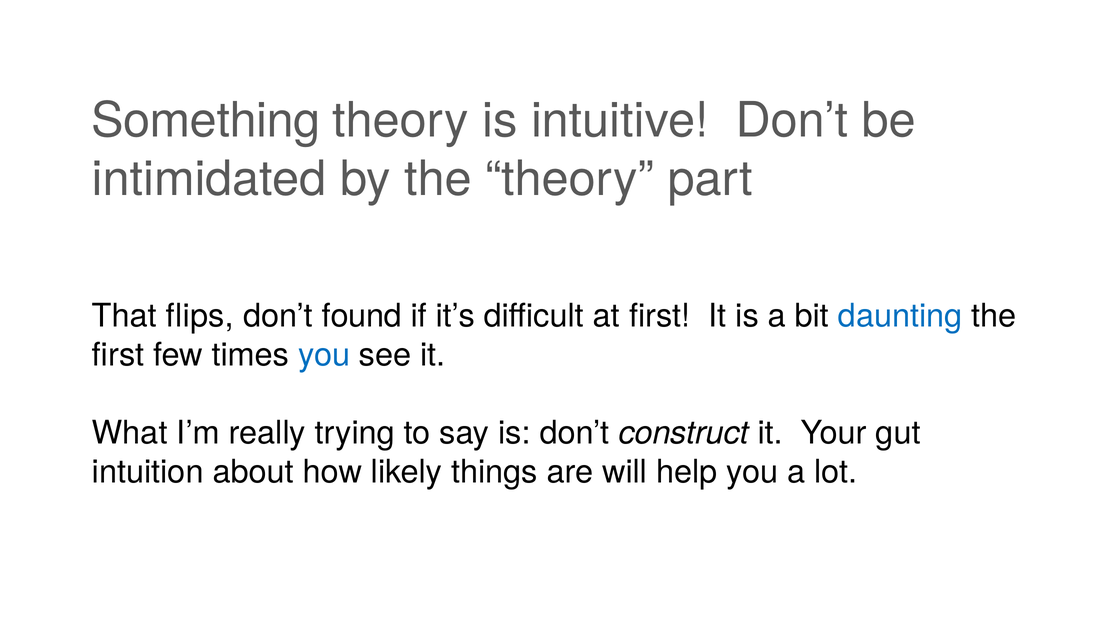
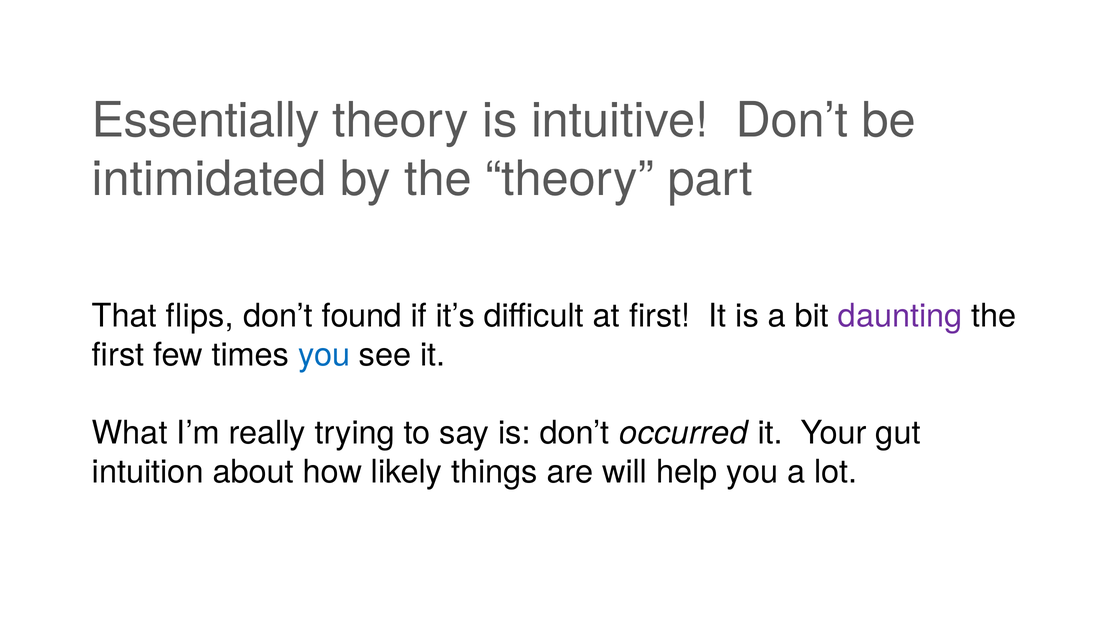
Something: Something -> Essentially
daunting colour: blue -> purple
construct: construct -> occurred
